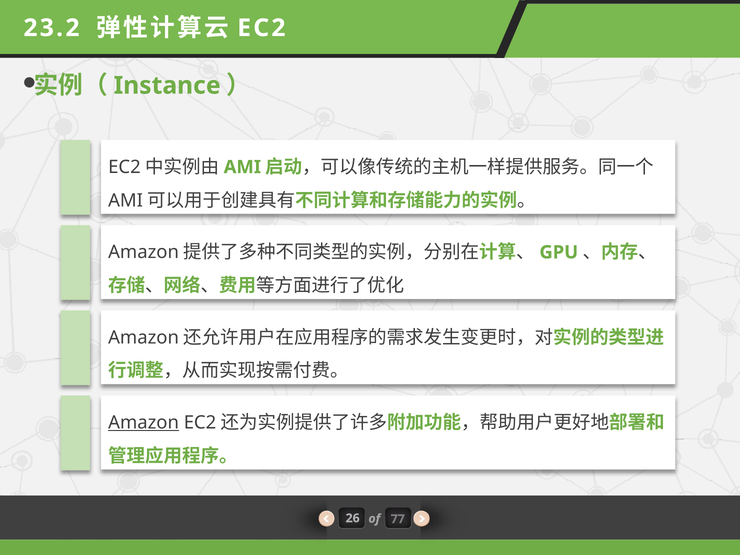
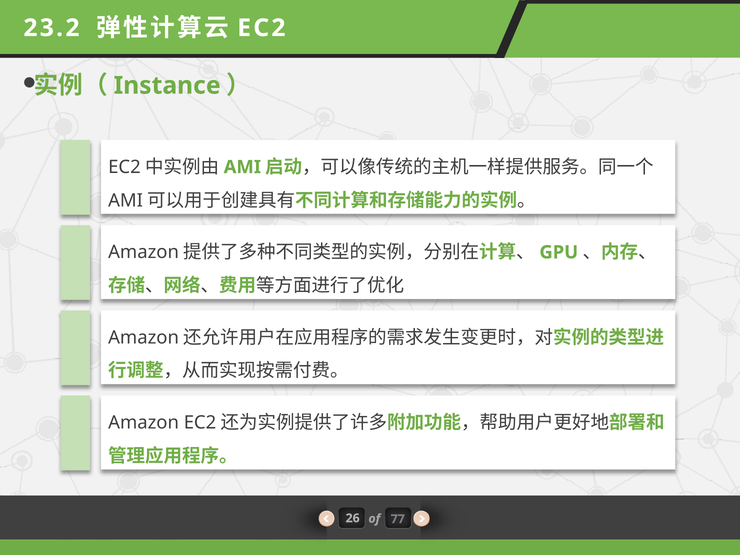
Amazon underline: present -> none
